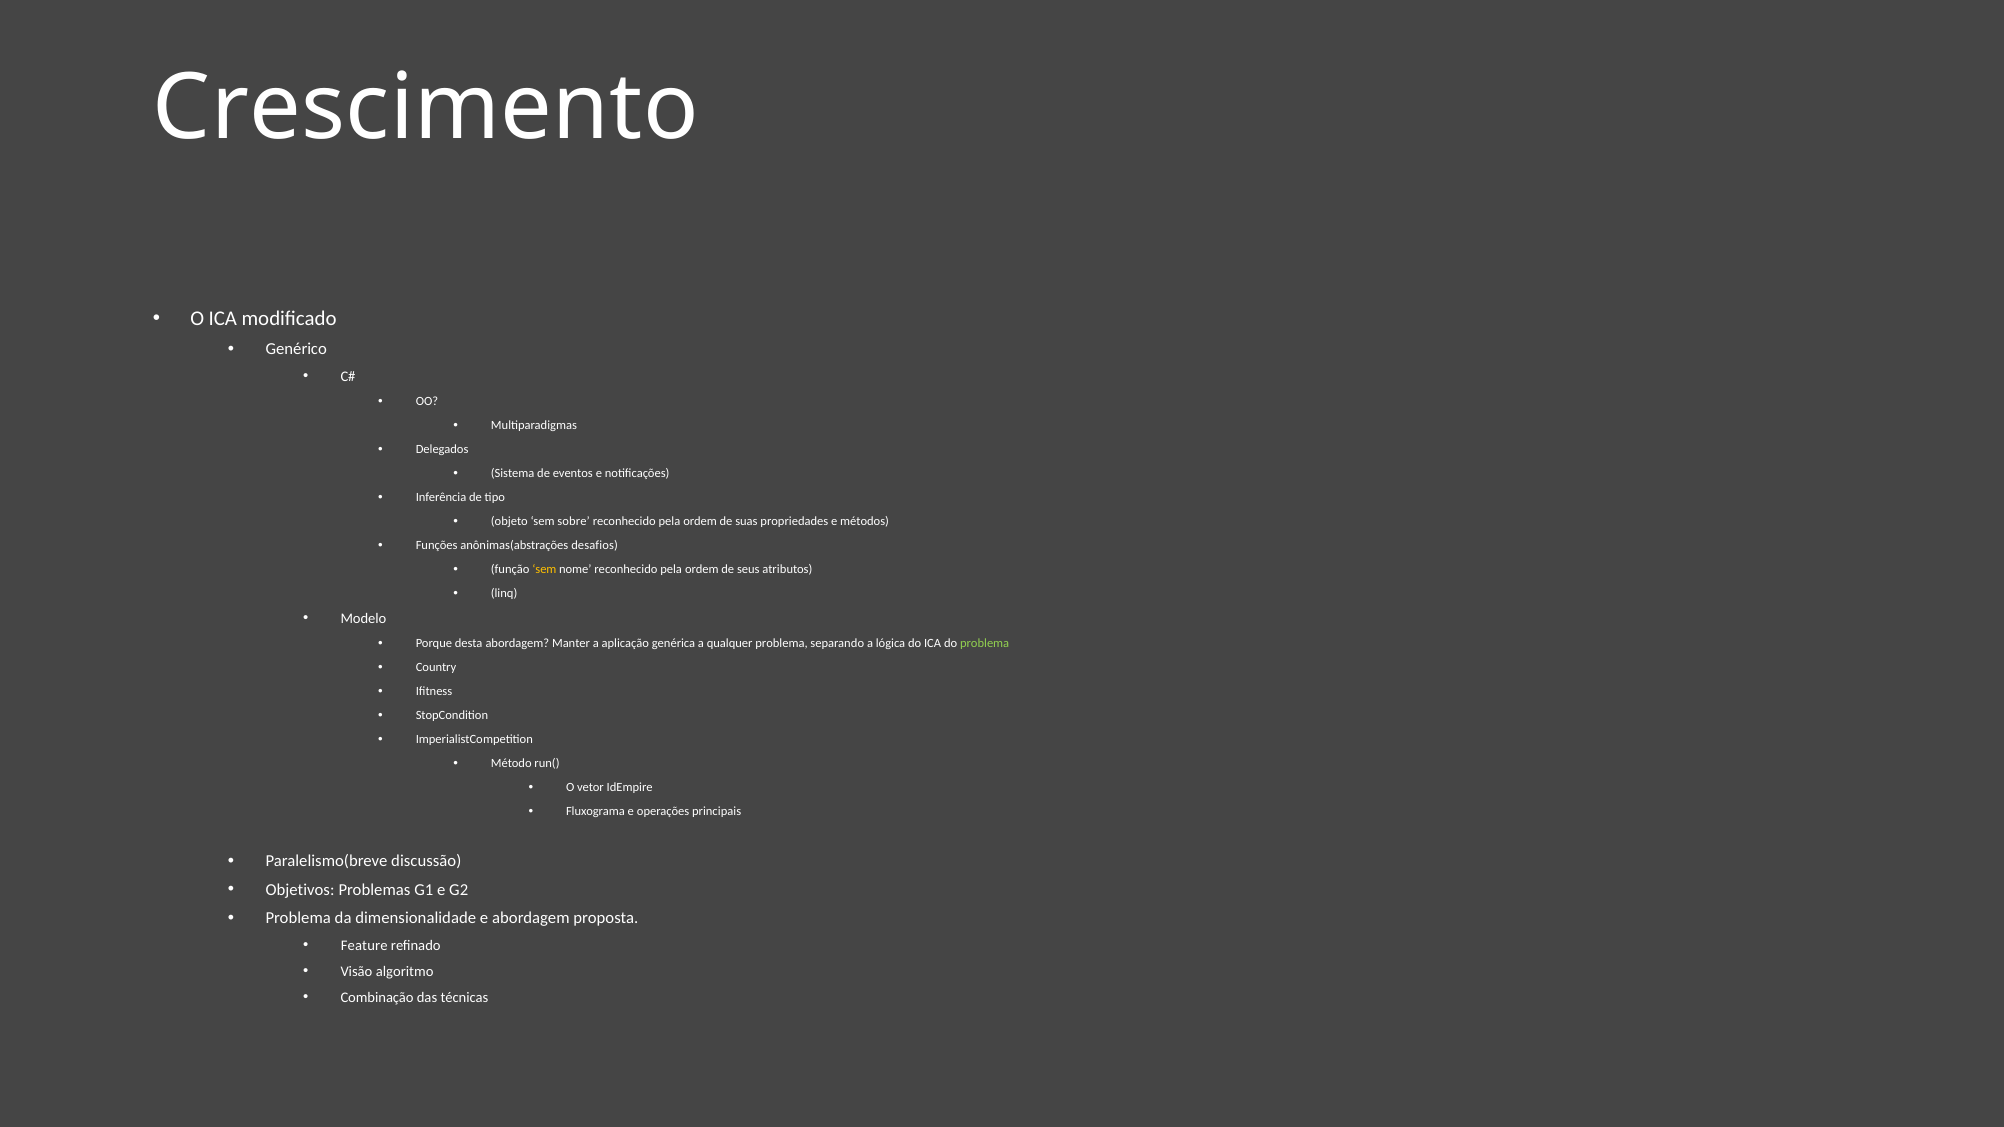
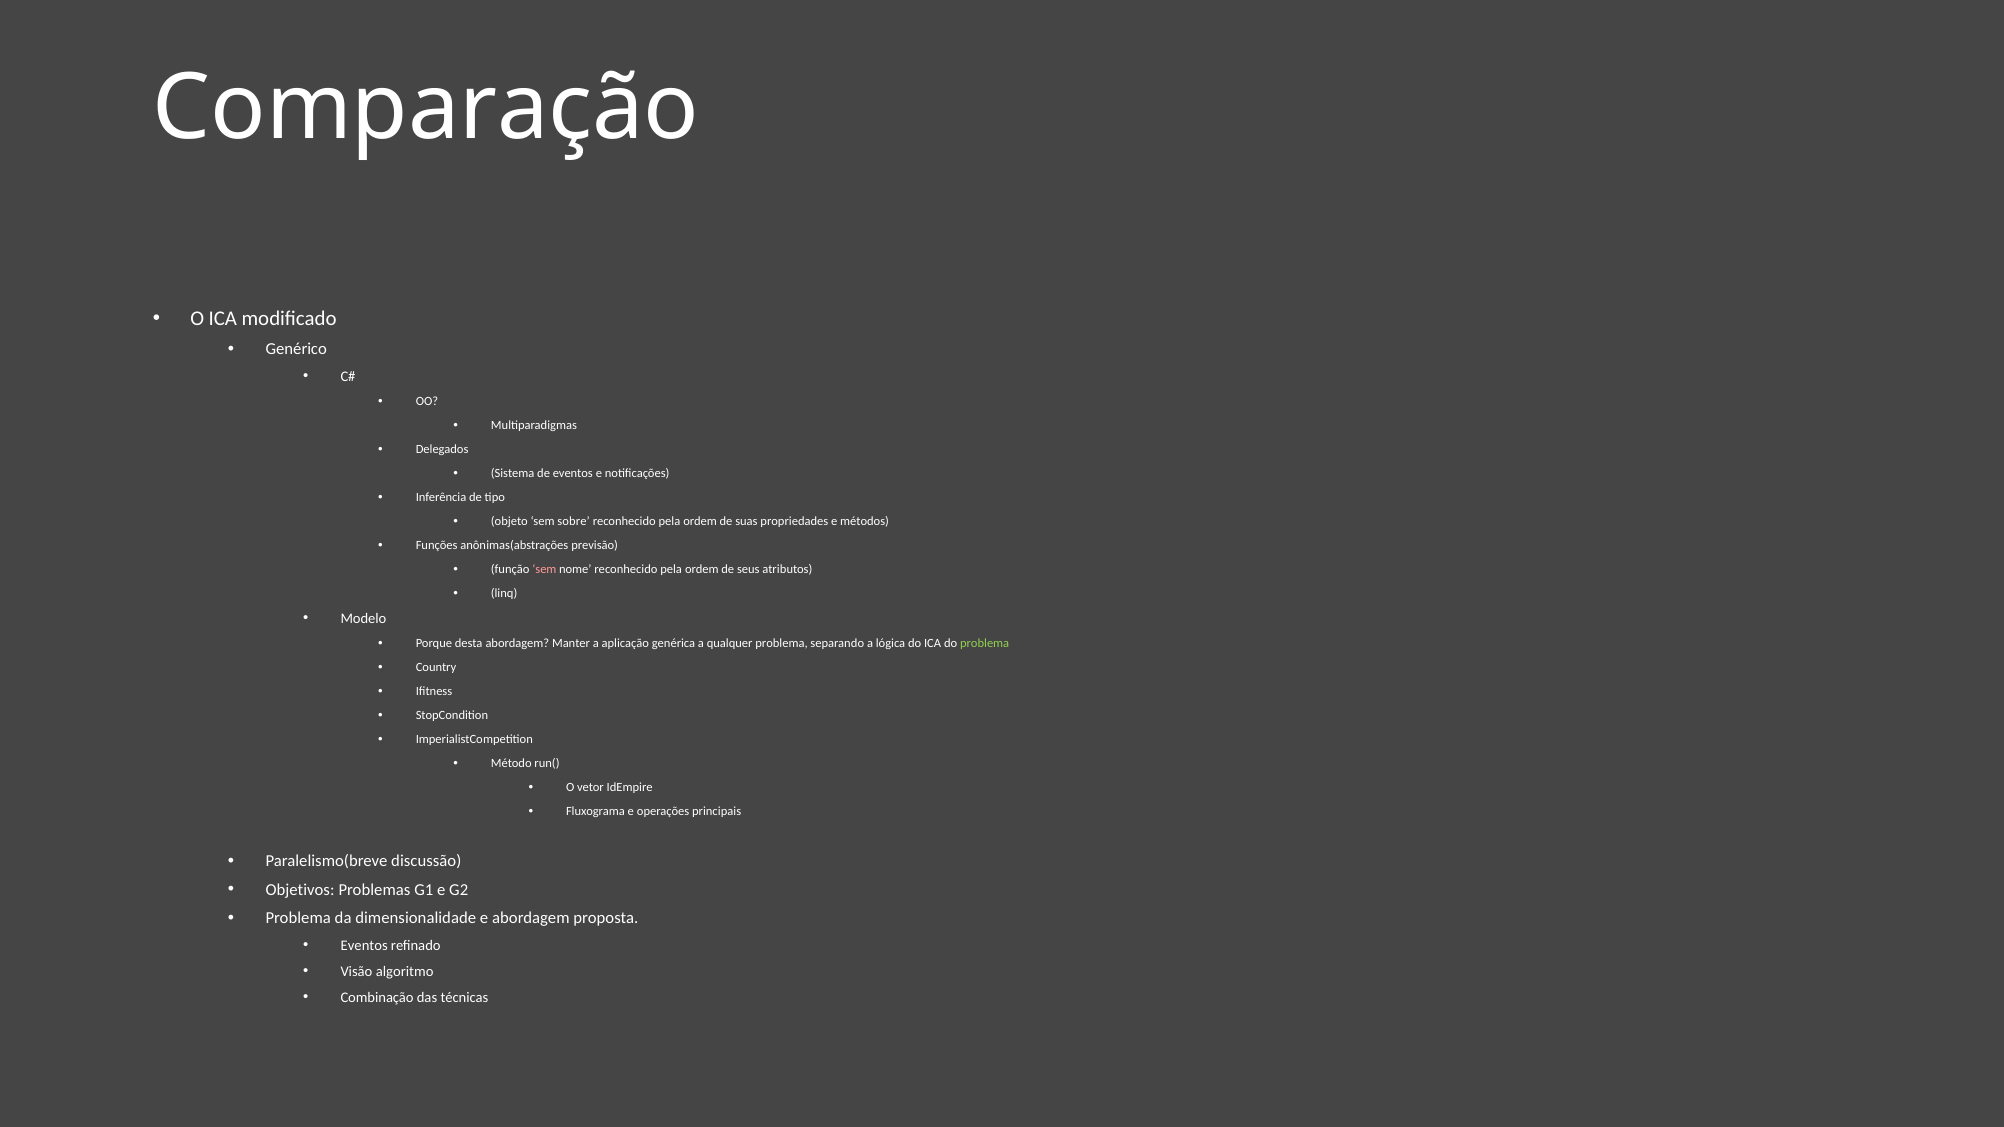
Crescimento: Crescimento -> Comparação
desafios: desafios -> previsão
sem at (544, 570) colour: yellow -> pink
Feature at (364, 946): Feature -> Eventos
